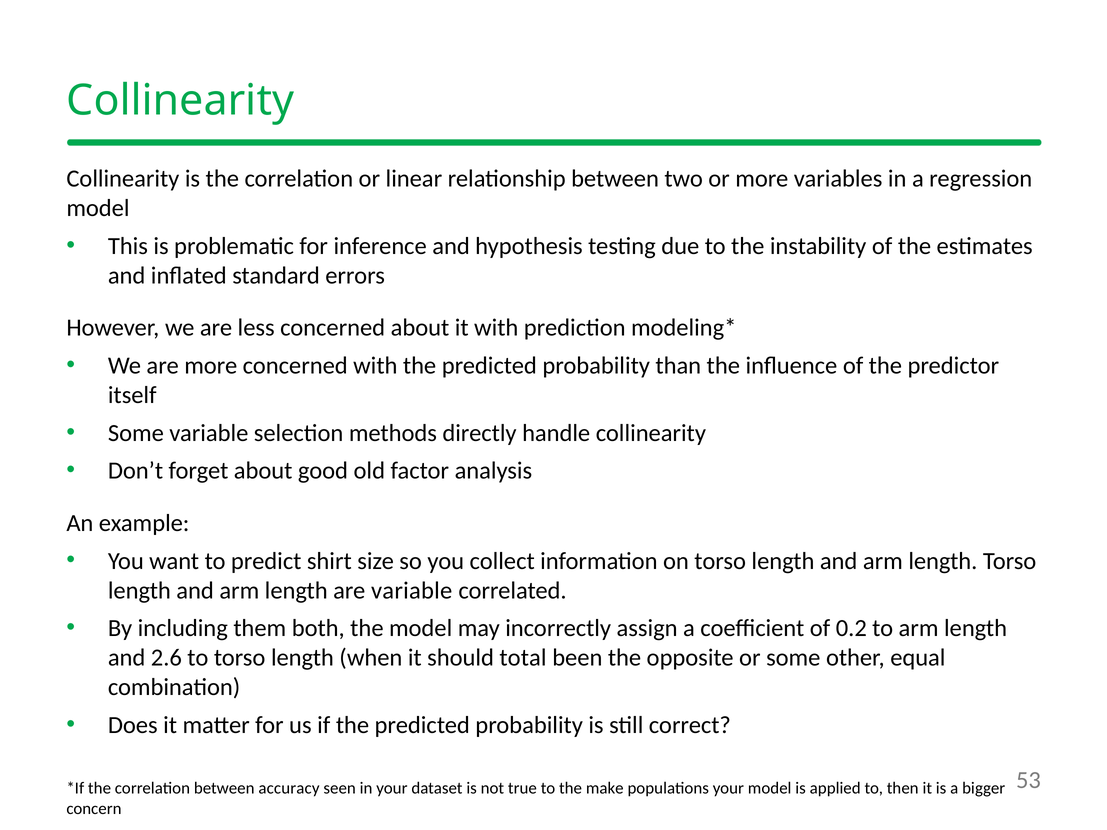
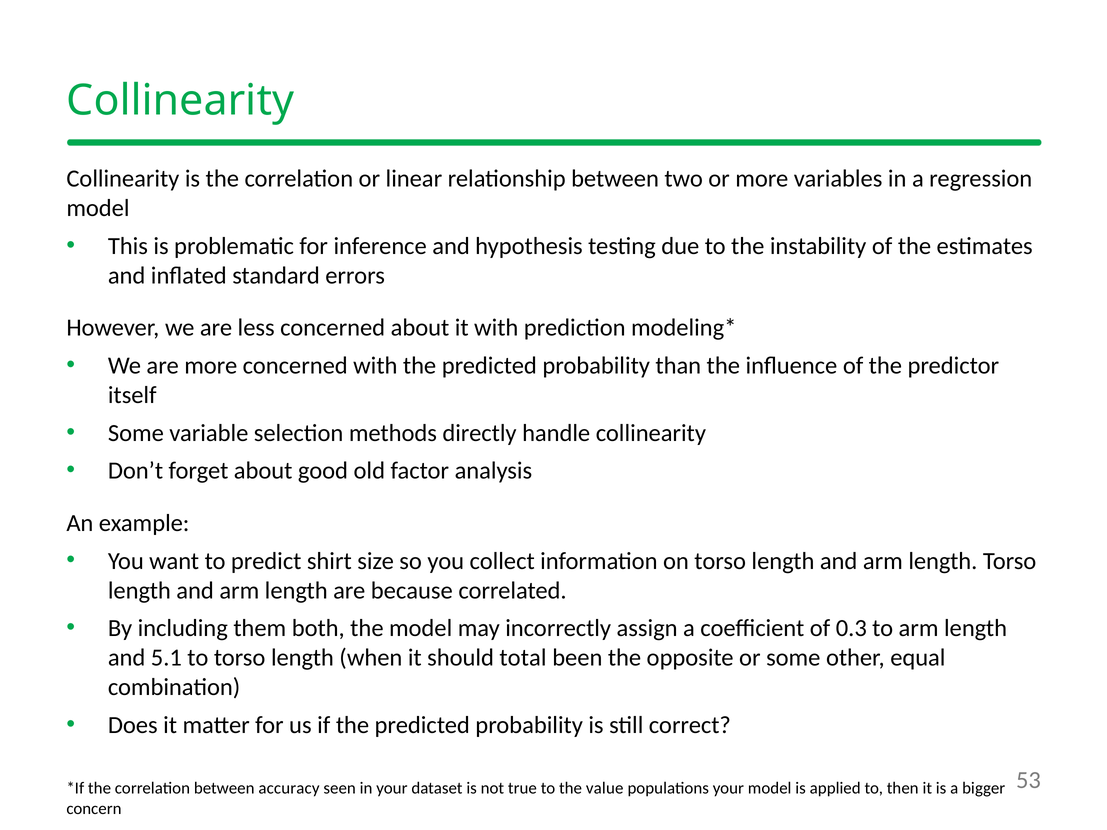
are variable: variable -> because
0.2: 0.2 -> 0.3
2.6: 2.6 -> 5.1
make: make -> value
